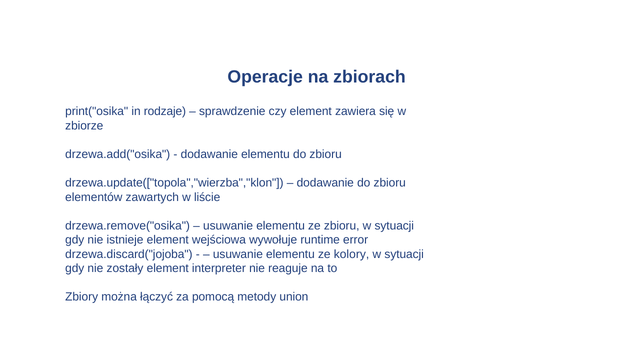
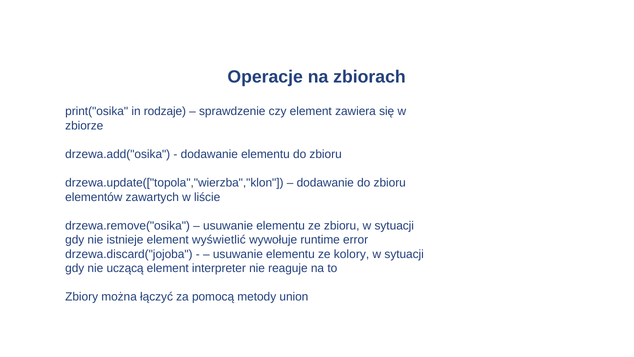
wejściowa: wejściowa -> wyświetlić
zostały: zostały -> uczącą
